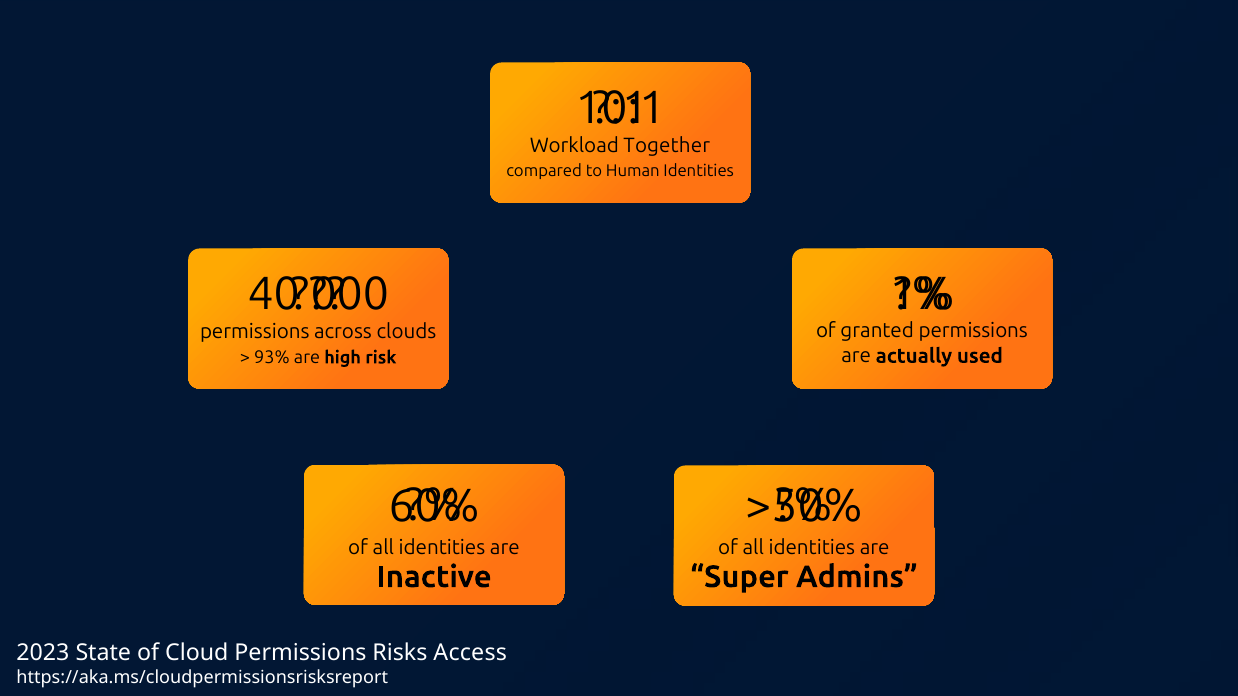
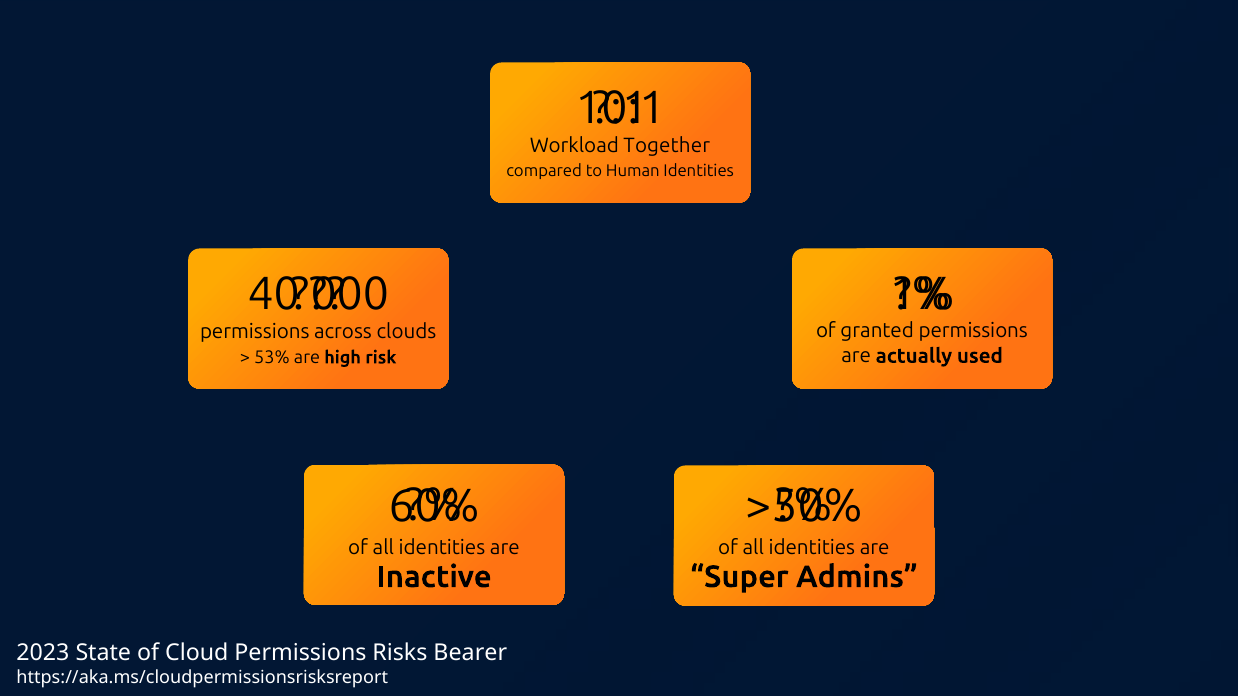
93%: 93% -> 53%
Access: Access -> Bearer
